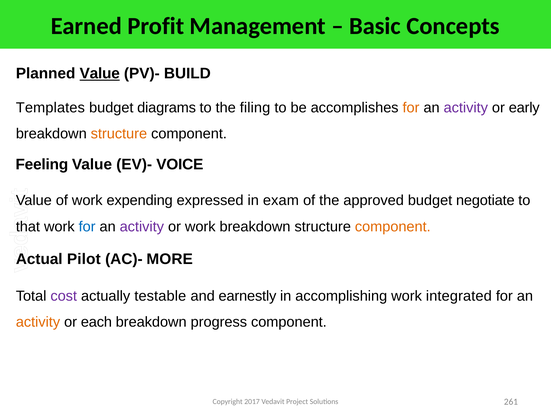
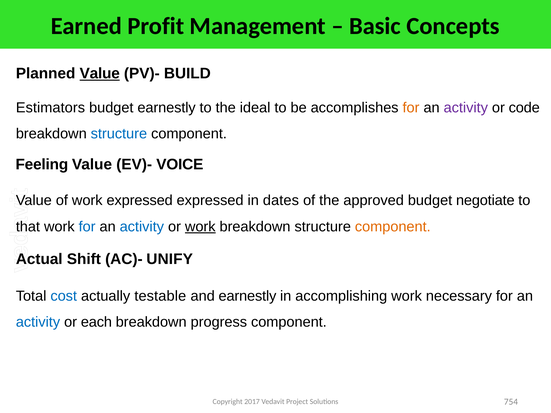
Templates: Templates -> Estimators
budget diagrams: diagrams -> earnestly
filing: filing -> ideal
early: early -> code
structure at (119, 134) colour: orange -> blue
work expending: expending -> expressed
exam: exam -> dates
activity at (142, 227) colour: purple -> blue
work at (200, 227) underline: none -> present
Pilot: Pilot -> Shift
MORE: MORE -> UNIFY
cost colour: purple -> blue
integrated: integrated -> necessary
activity at (38, 322) colour: orange -> blue
261: 261 -> 754
